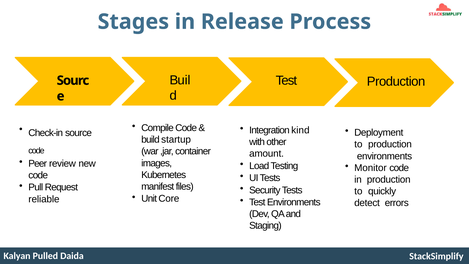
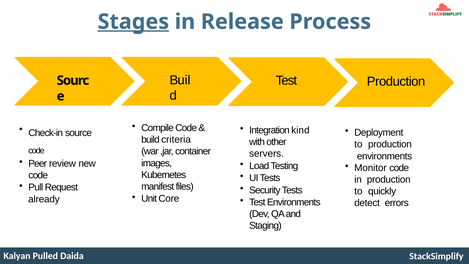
Stages underline: none -> present
startup: startup -> criteria
amount: amount -> servers
reliable: reliable -> already
